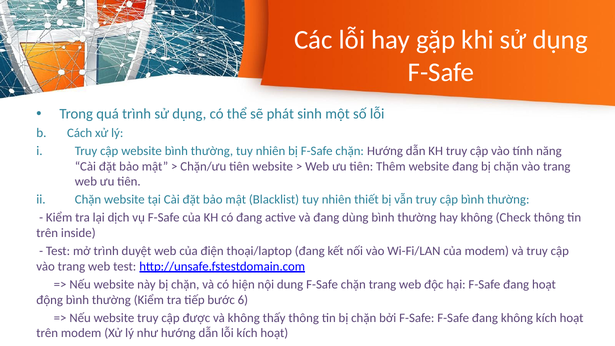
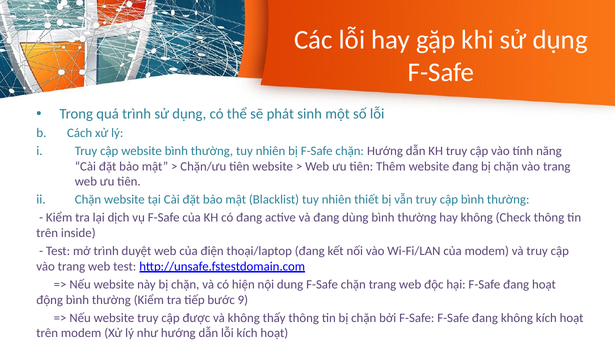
6: 6 -> 9
